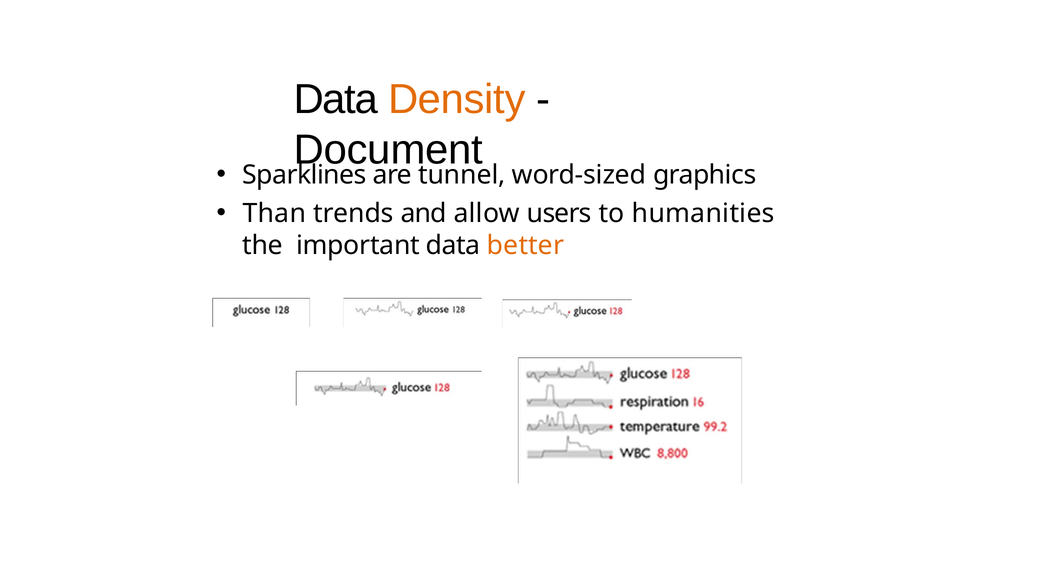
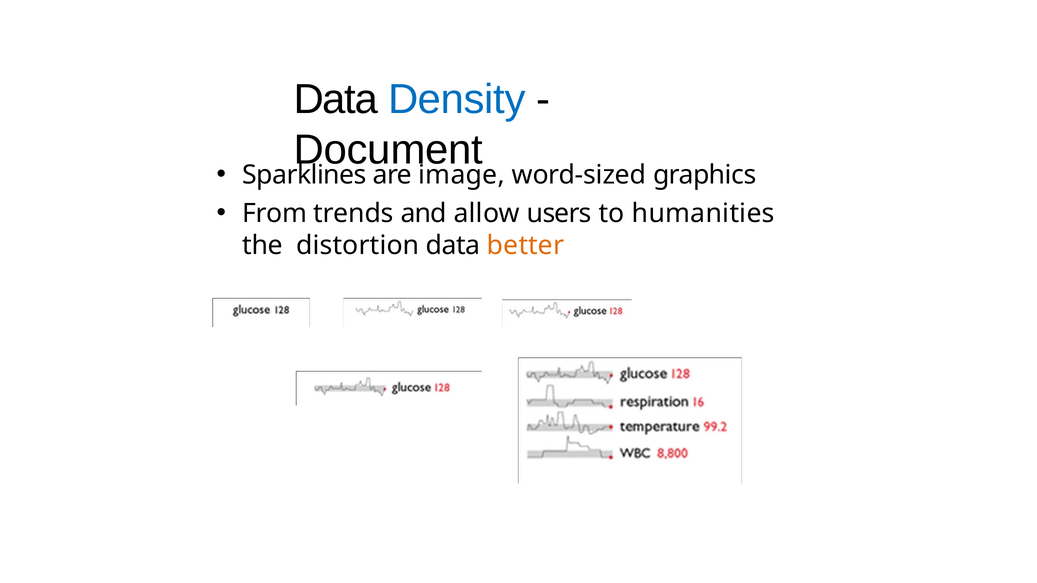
Density colour: orange -> blue
tunnel: tunnel -> image
Than: Than -> From
important: important -> distortion
